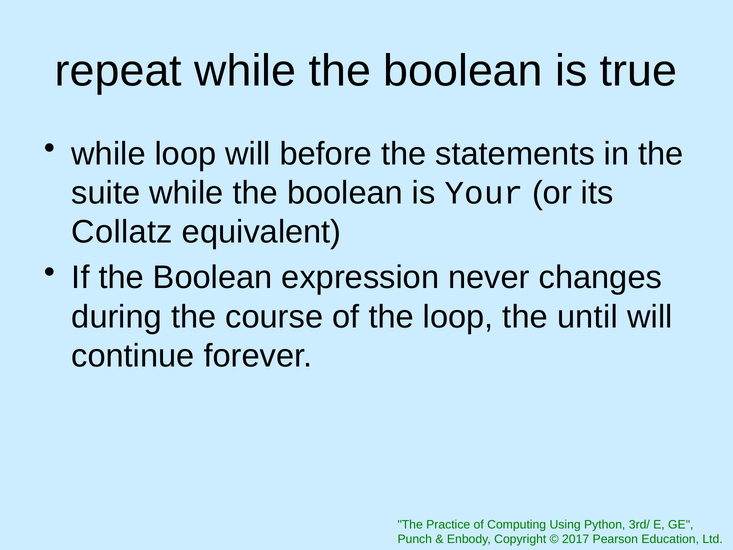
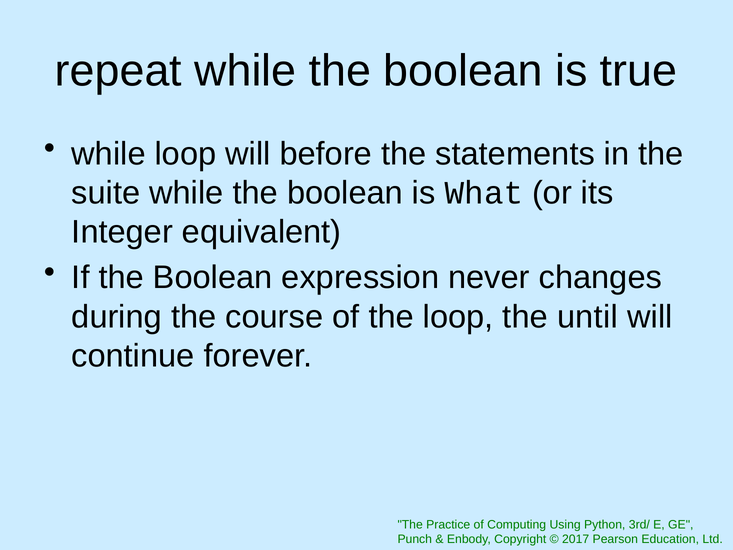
Your: Your -> What
Collatz: Collatz -> Integer
